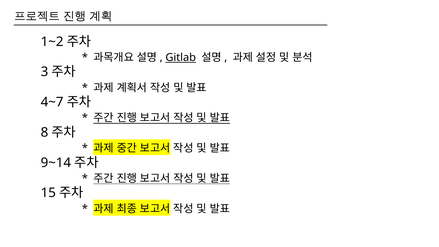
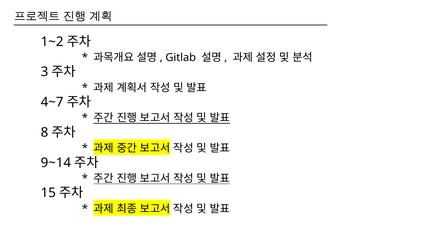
Gitlab underline: present -> none
